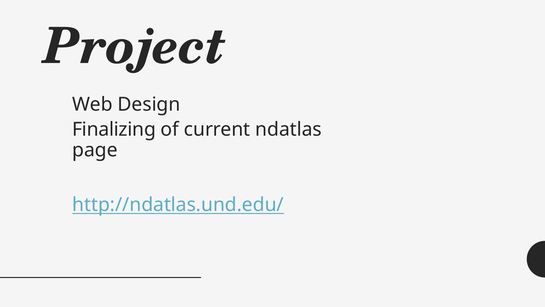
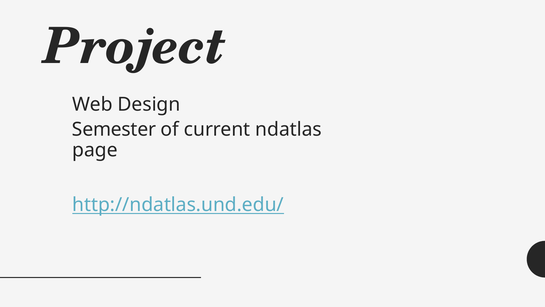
Finalizing: Finalizing -> Semester
